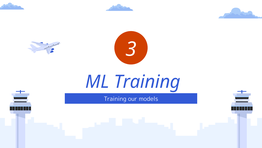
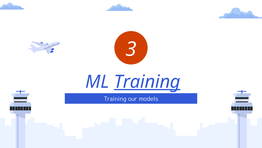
Training at (147, 81) underline: none -> present
